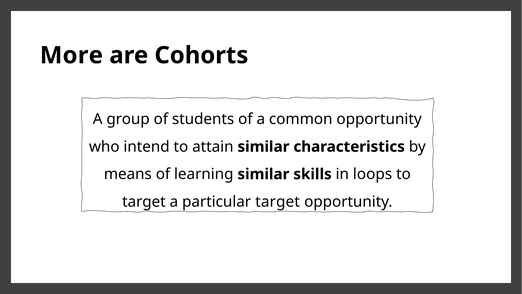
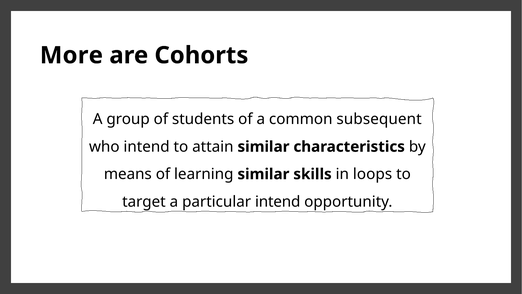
common opportunity: opportunity -> subsequent
particular target: target -> intend
